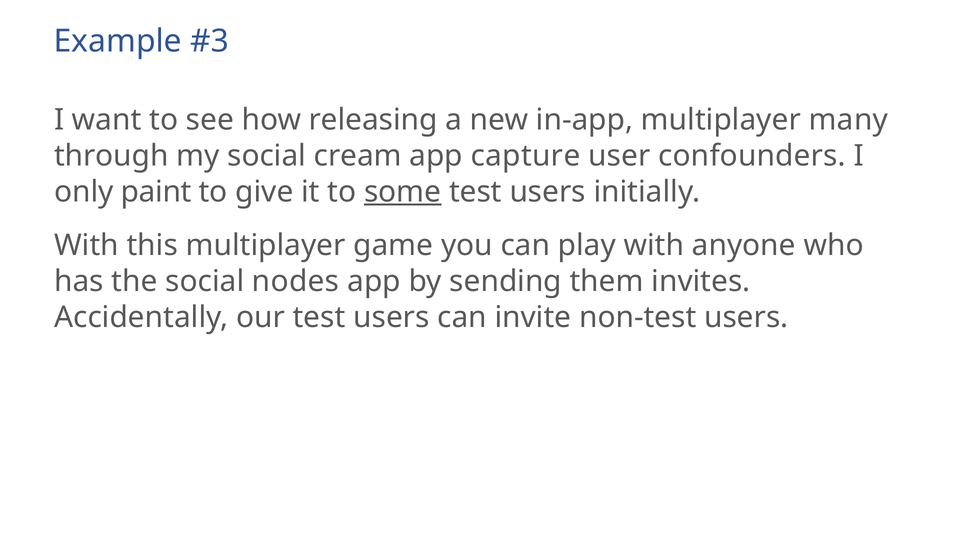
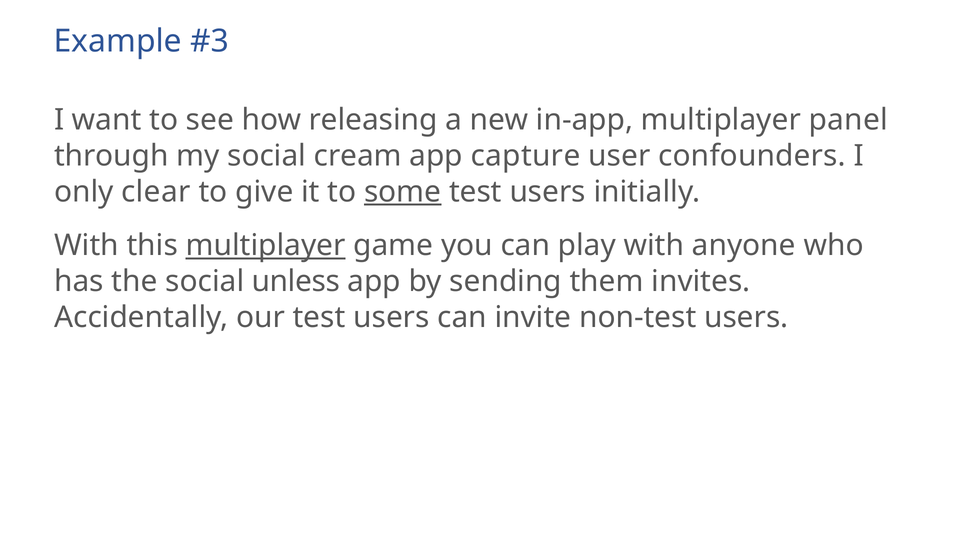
many: many -> panel
paint: paint -> clear
multiplayer at (266, 246) underline: none -> present
nodes: nodes -> unless
